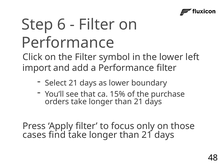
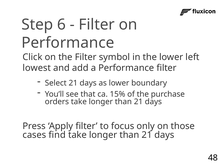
import: import -> lowest
